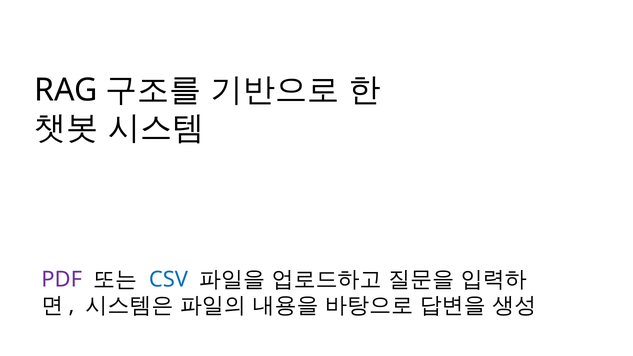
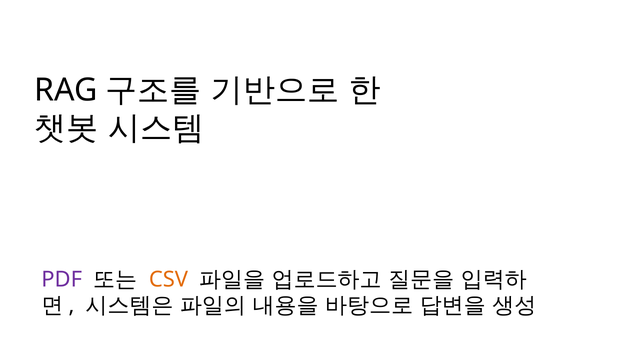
CSV colour: blue -> orange
